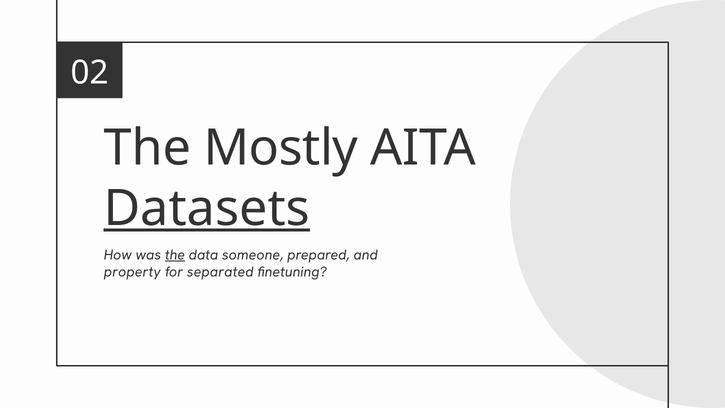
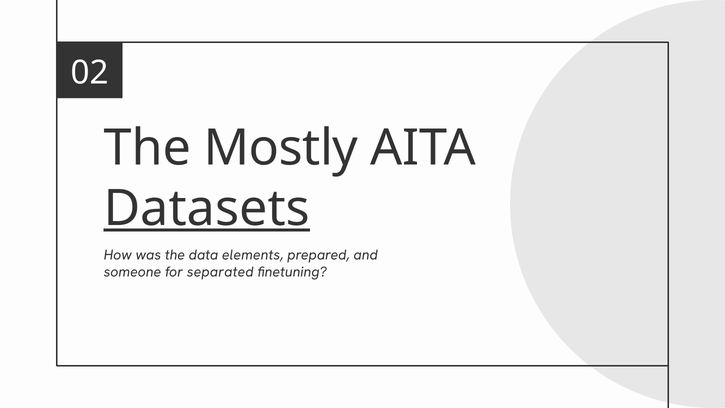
the at (175, 255) underline: present -> none
someone: someone -> elements
property: property -> someone
